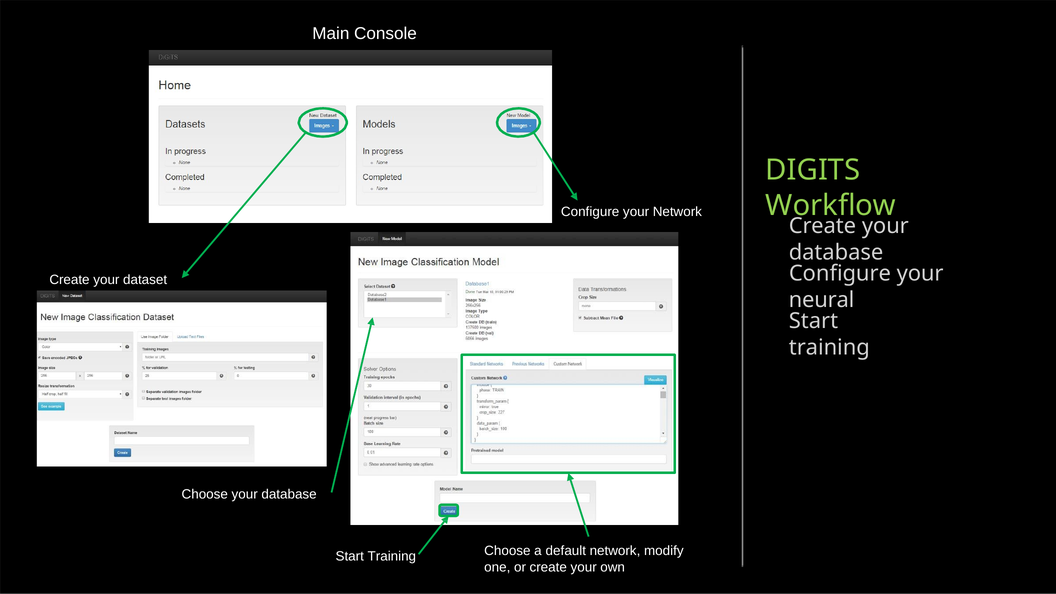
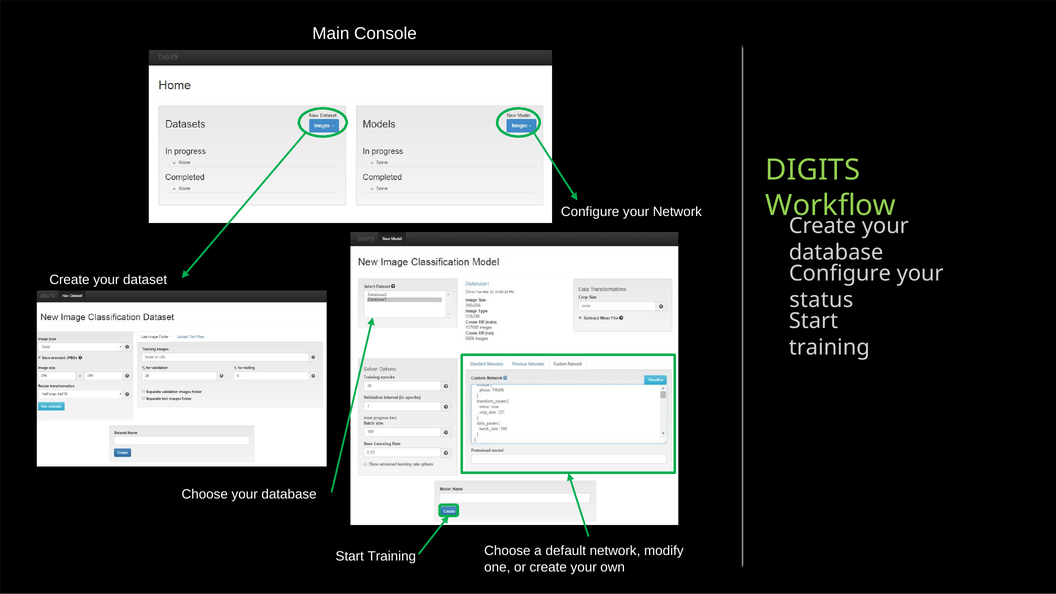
neural: neural -> status
